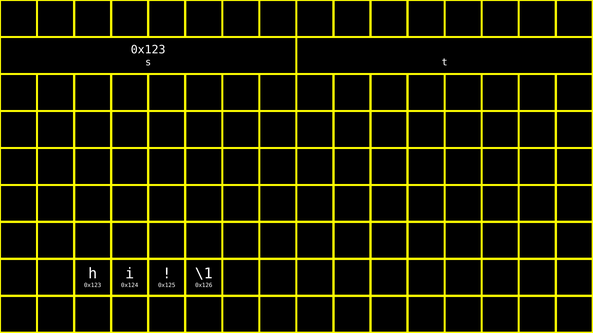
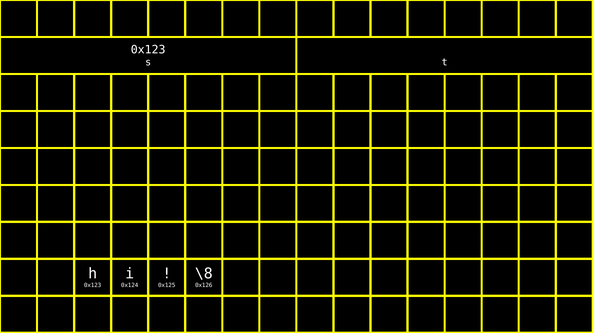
\1: \1 -> \8
